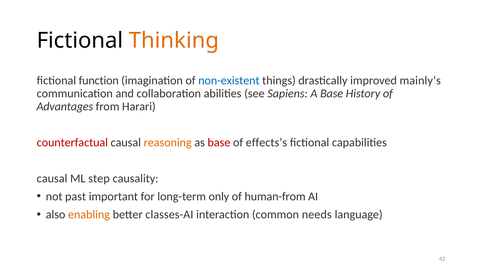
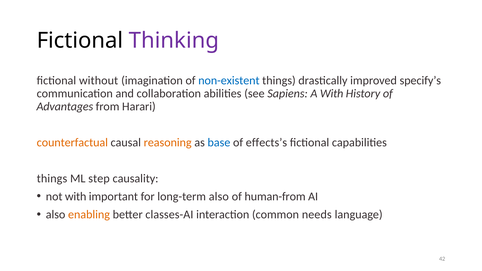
Thinking colour: orange -> purple
function: function -> without
mainly’s: mainly’s -> specify’s
A Base: Base -> With
counterfactual colour: red -> orange
base at (219, 142) colour: red -> blue
causal at (52, 179): causal -> things
not past: past -> with
long-term only: only -> also
